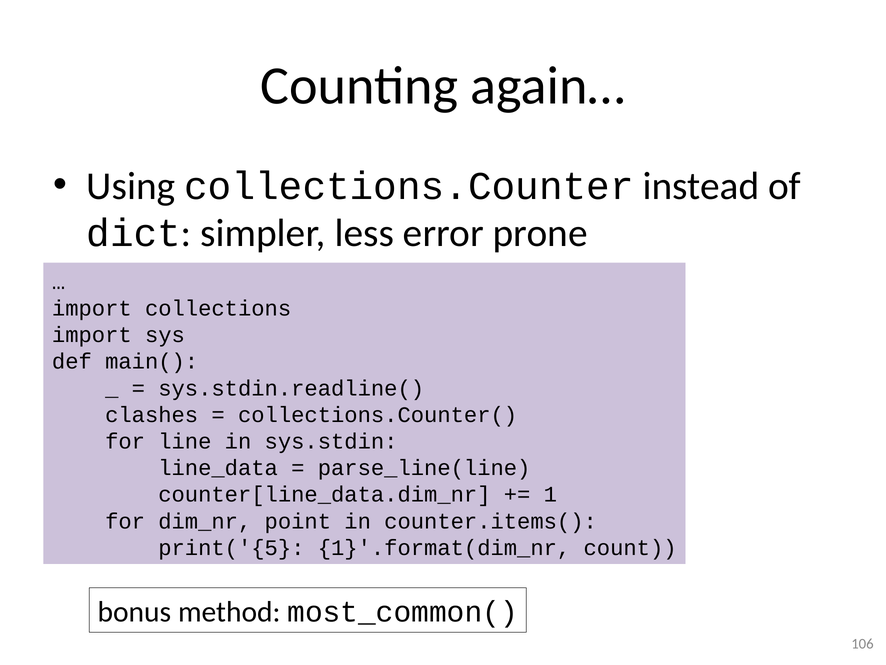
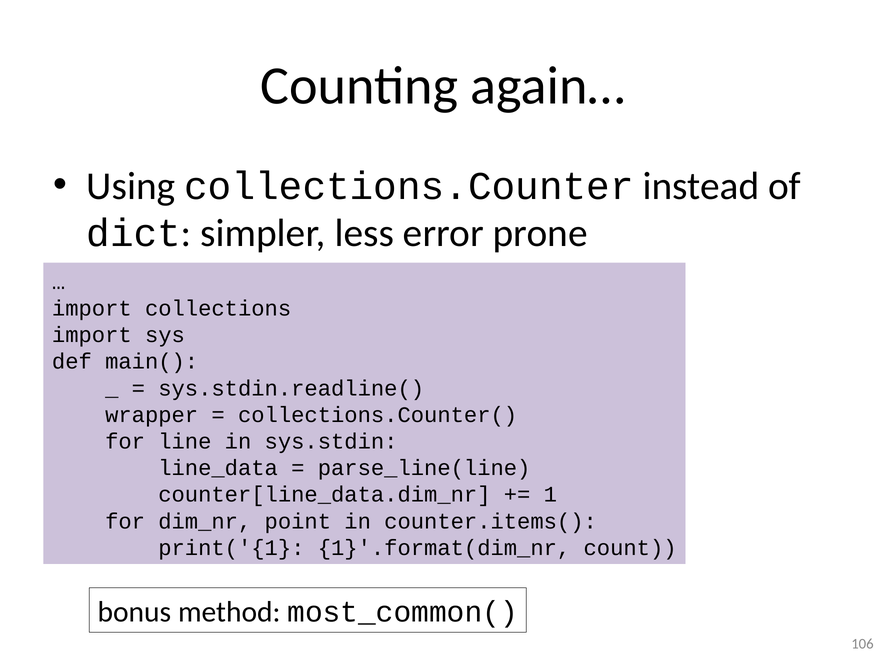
clashes: clashes -> wrapper
print('{5: print('{5 -> print('{1
